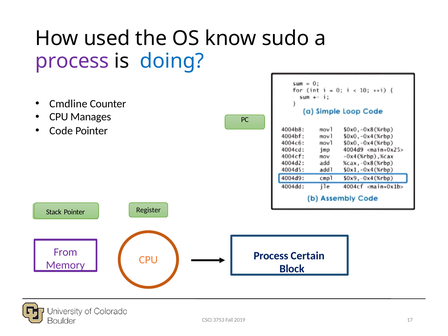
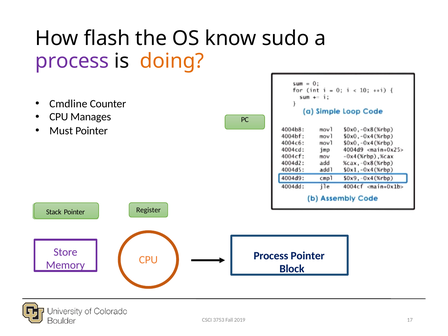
used: used -> flash
doing colour: blue -> orange
Code: Code -> Must
From: From -> Store
Process Certain: Certain -> Pointer
